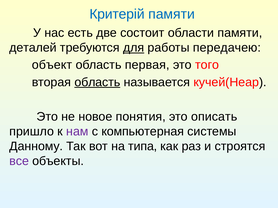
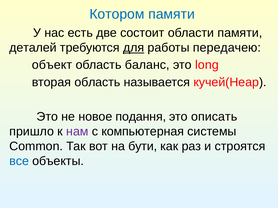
Критерій: Критерій -> Котором
первая: первая -> баланс
того: того -> long
область at (97, 82) underline: present -> none
понятия: понятия -> подання
Данному: Данному -> Сommon
типа: типа -> бути
все colour: purple -> blue
